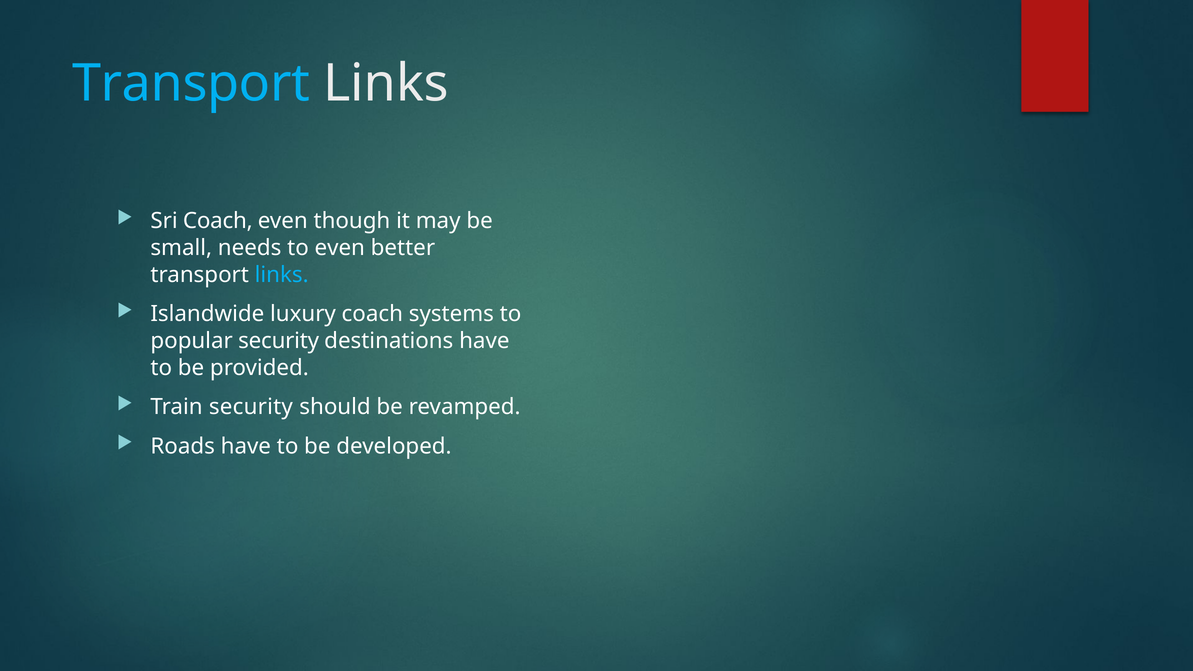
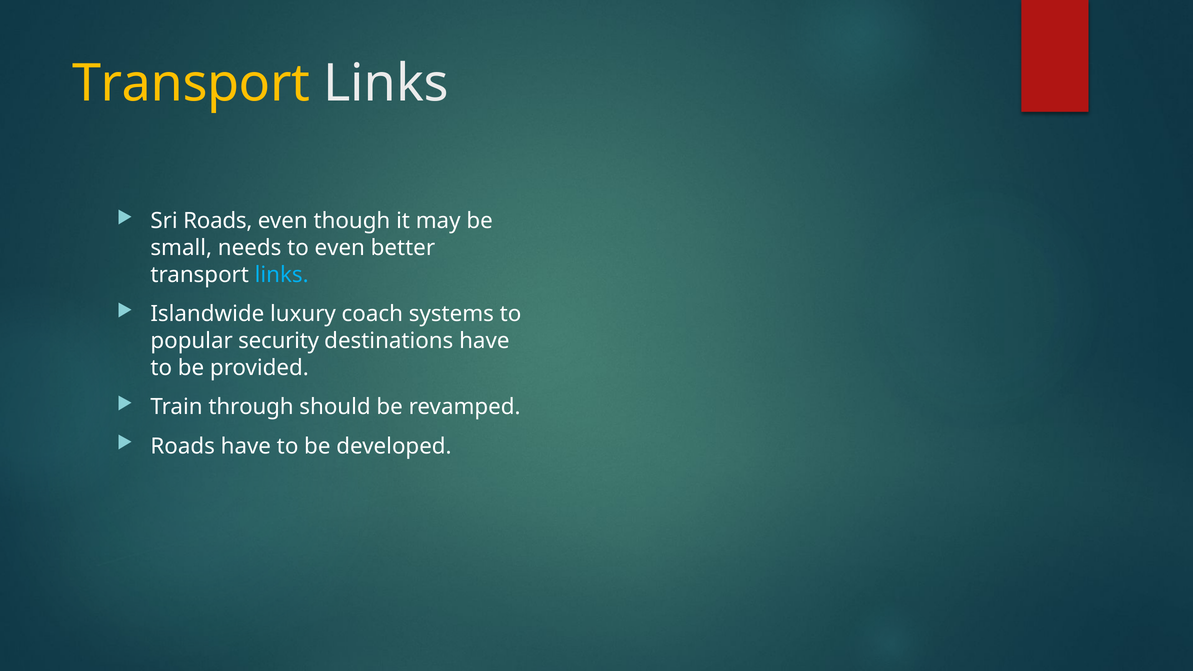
Transport at (191, 84) colour: light blue -> yellow
Sri Coach: Coach -> Roads
Train security: security -> through
